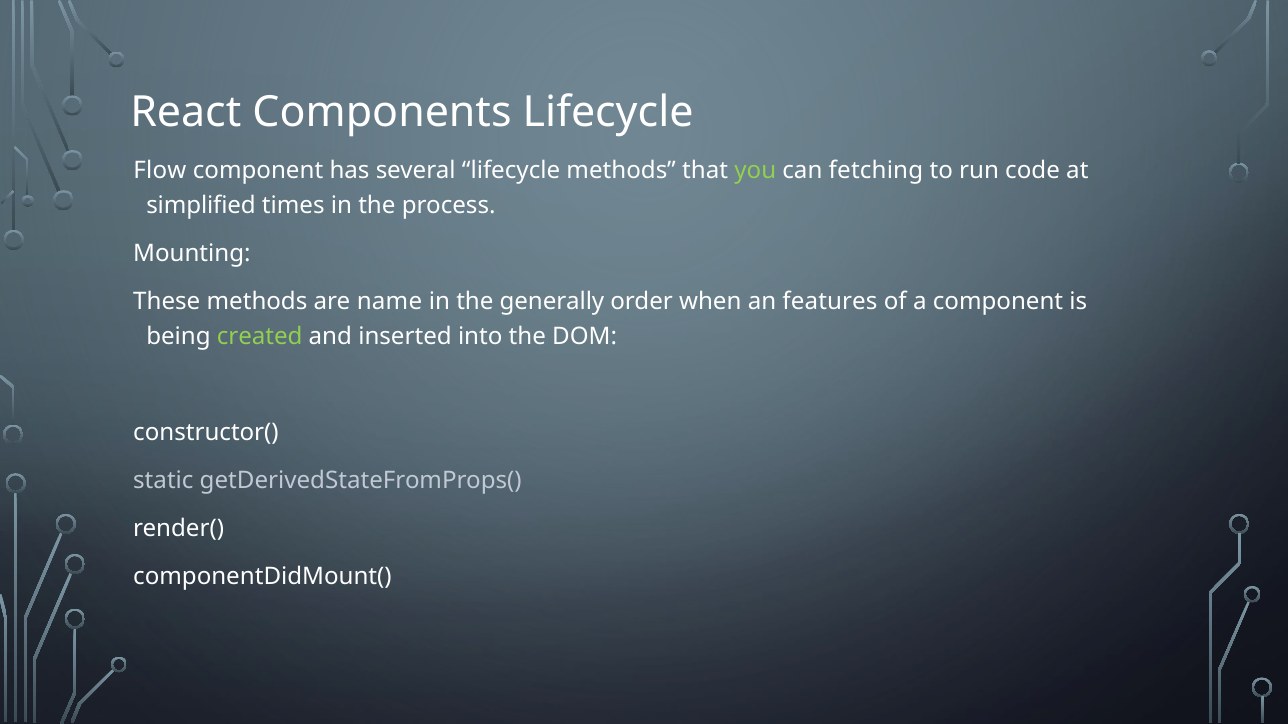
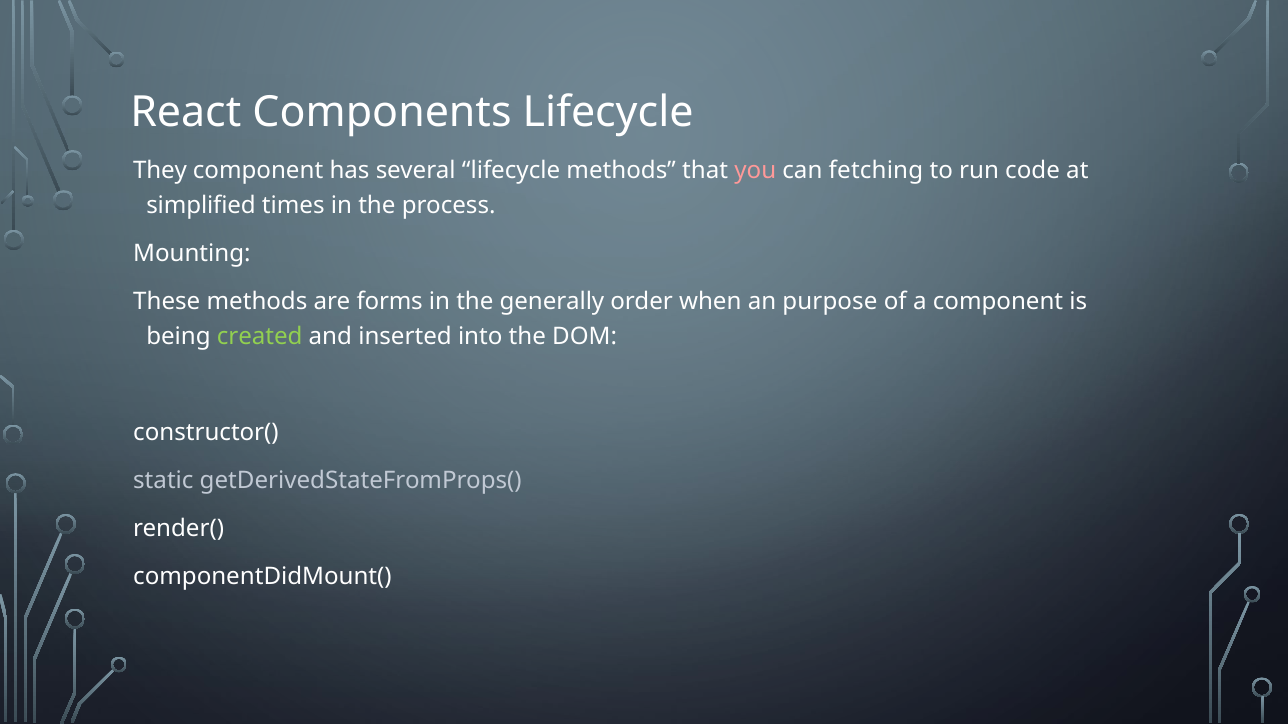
Flow: Flow -> They
you colour: light green -> pink
name: name -> forms
features: features -> purpose
